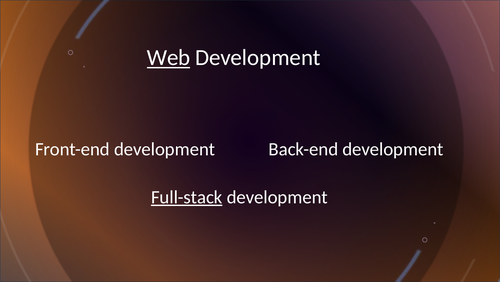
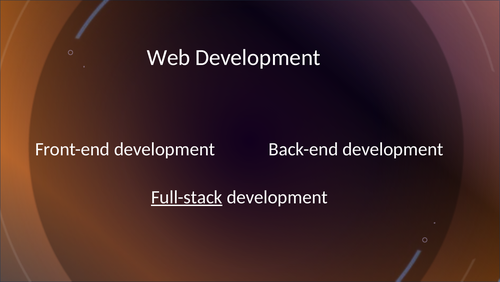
Web underline: present -> none
